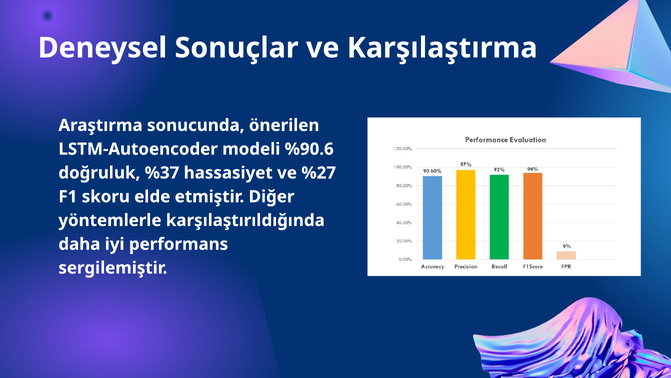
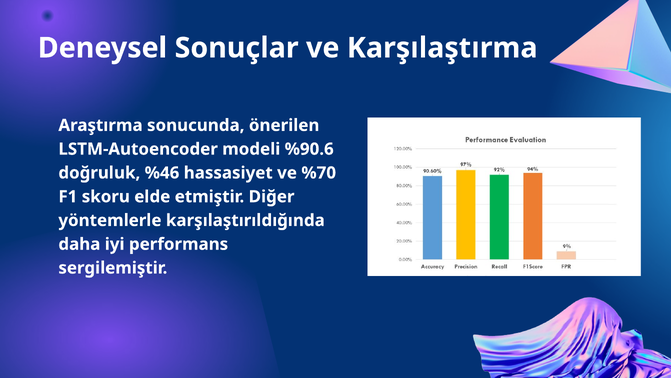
%37: %37 -> %46
%27: %27 -> %70
